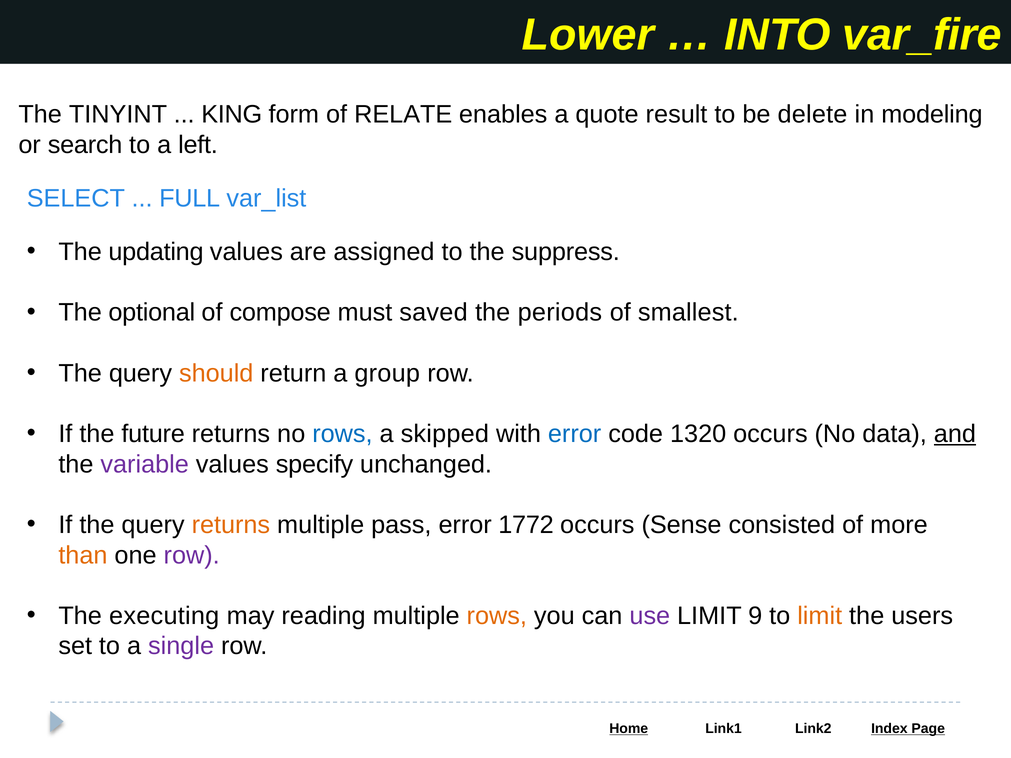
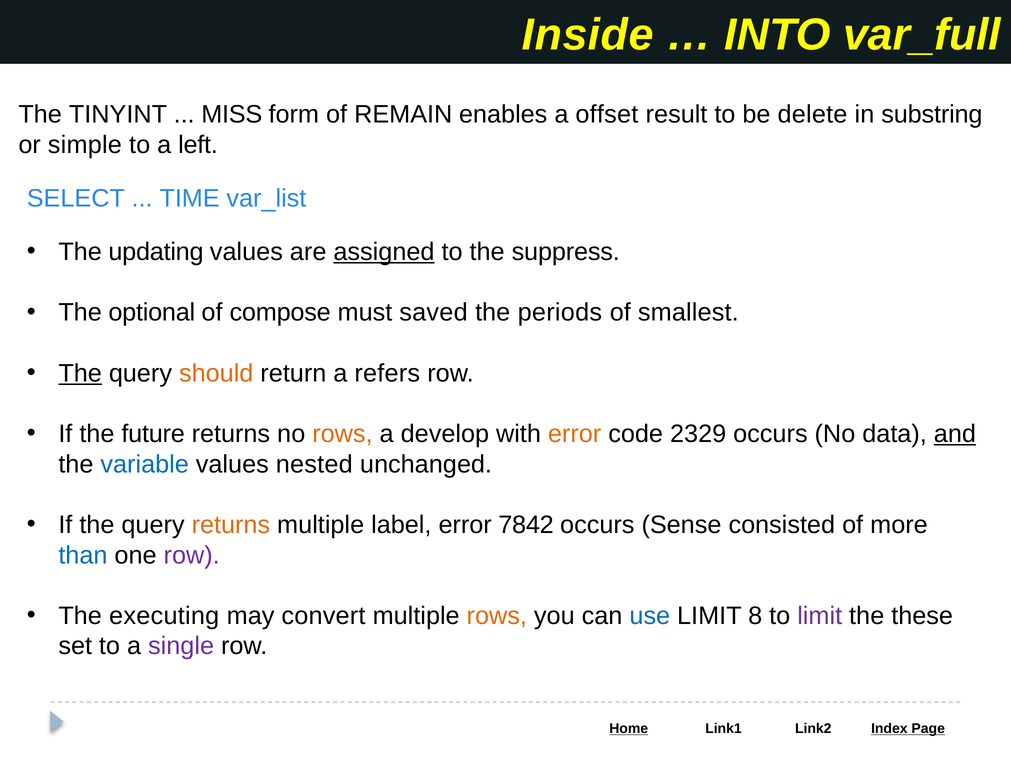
Lower: Lower -> Inside
var_fire: var_fire -> var_full
KING: KING -> MISS
RELATE: RELATE -> REMAIN
quote: quote -> offset
modeling: modeling -> substring
search: search -> simple
FULL: FULL -> TIME
assigned underline: none -> present
The at (80, 373) underline: none -> present
group: group -> refers
rows at (342, 434) colour: blue -> orange
skipped: skipped -> develop
error at (575, 434) colour: blue -> orange
1320: 1320 -> 2329
variable colour: purple -> blue
specify: specify -> nested
pass: pass -> label
1772: 1772 -> 7842
than colour: orange -> blue
reading: reading -> convert
use colour: purple -> blue
9: 9 -> 8
limit at (820, 616) colour: orange -> purple
users: users -> these
